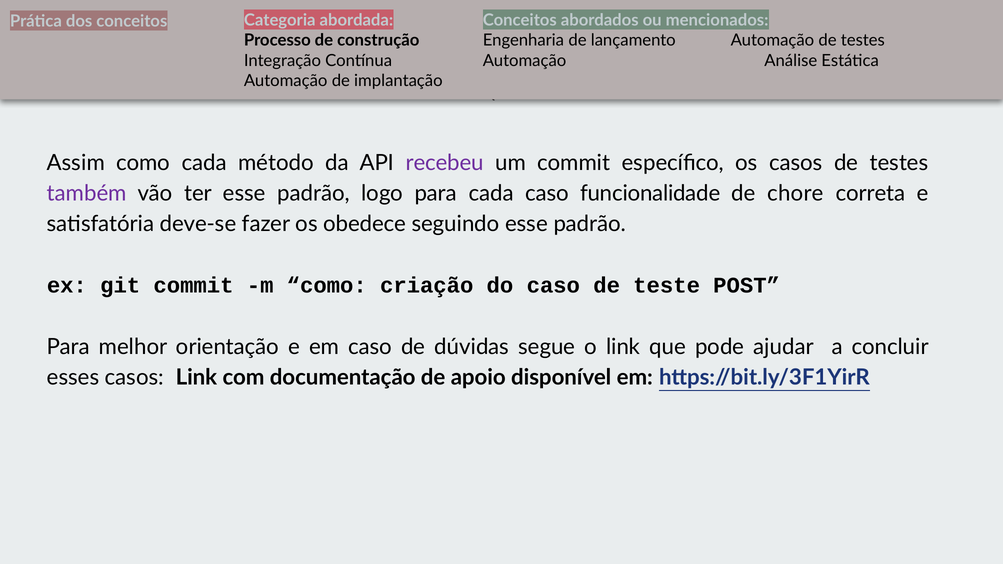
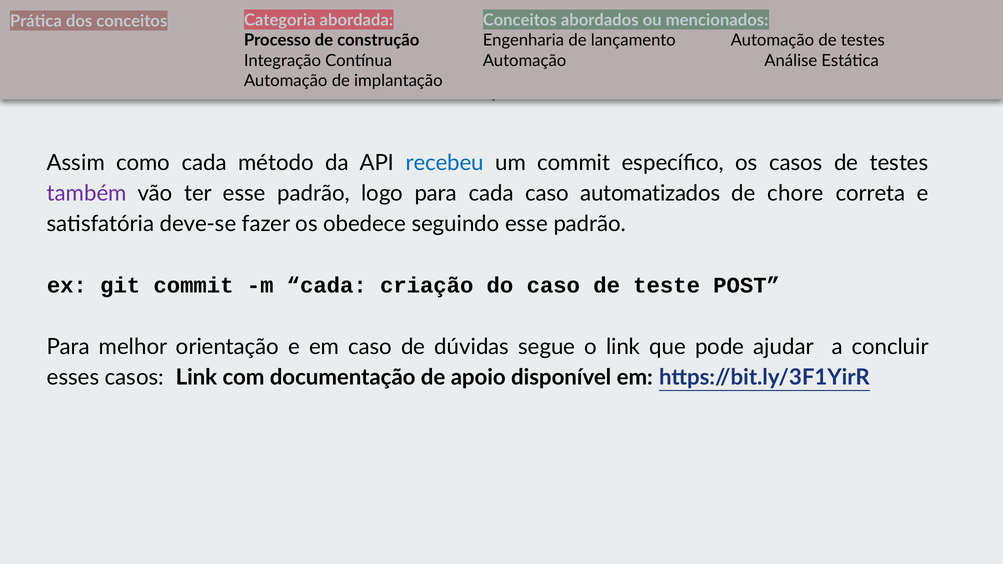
recebeu colour: purple -> blue
funcionalidade: funcionalidade -> automatizados
m como: como -> cada
